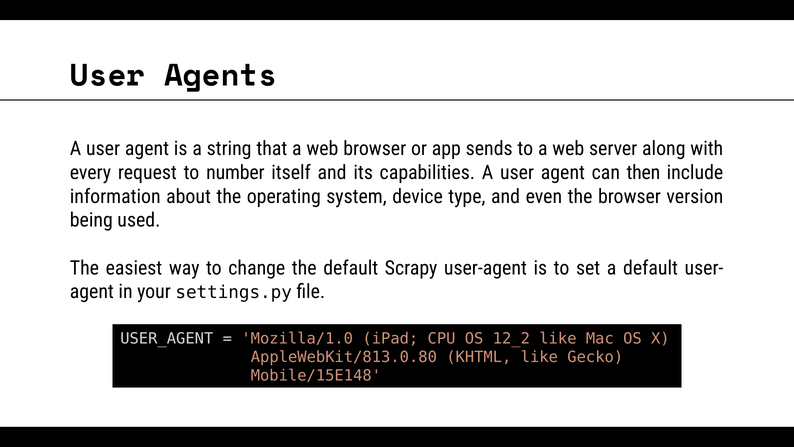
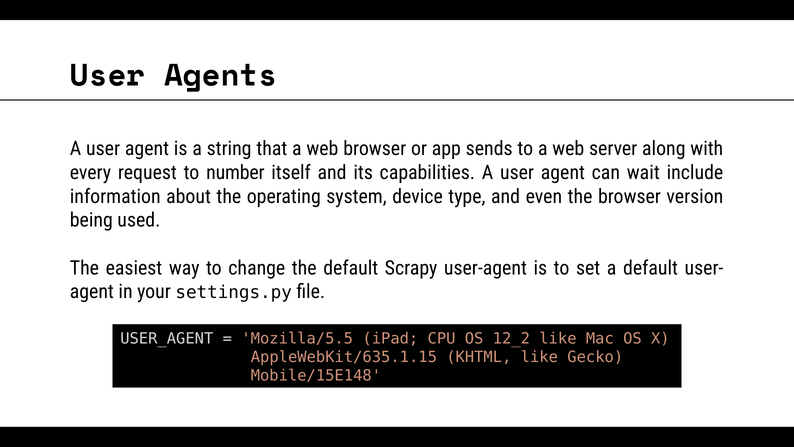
then: then -> wait
Mozilla/1.0: Mozilla/1.0 -> Mozilla/5.5
AppleWebKit/813.0.80: AppleWebKit/813.0.80 -> AppleWebKit/635.1.15
